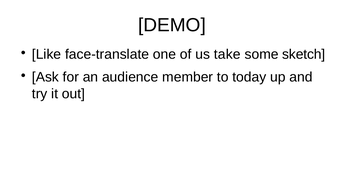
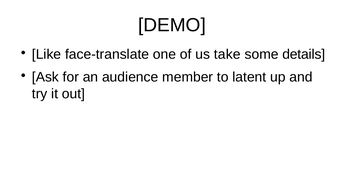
sketch: sketch -> details
today: today -> latent
